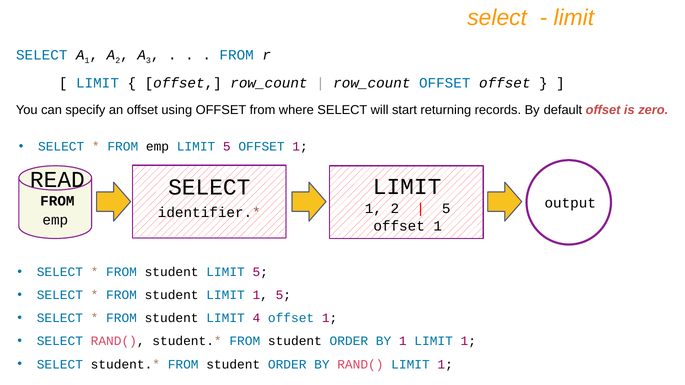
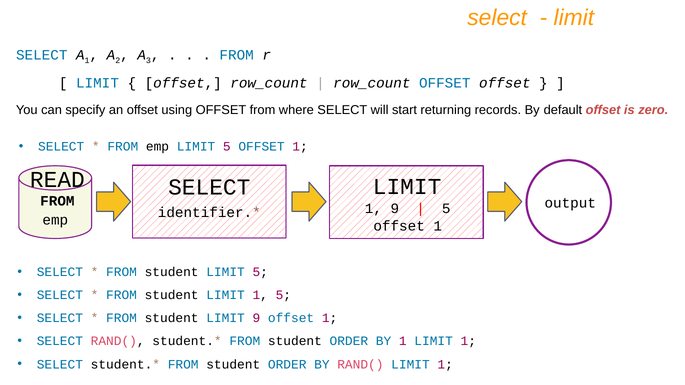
1 2: 2 -> 9
LIMIT 4: 4 -> 9
